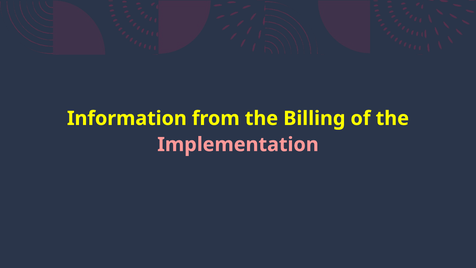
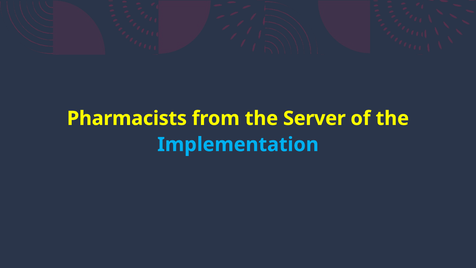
Information: Information -> Pharmacists
Billing: Billing -> Server
Implementation colour: pink -> light blue
